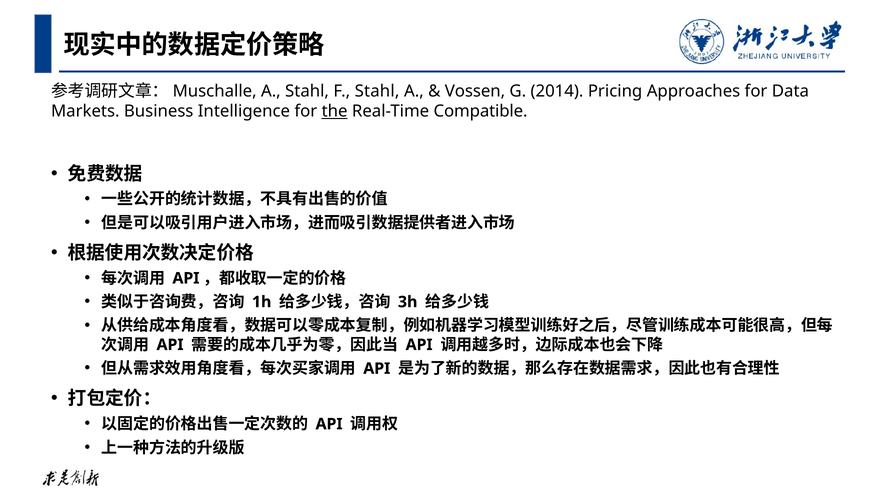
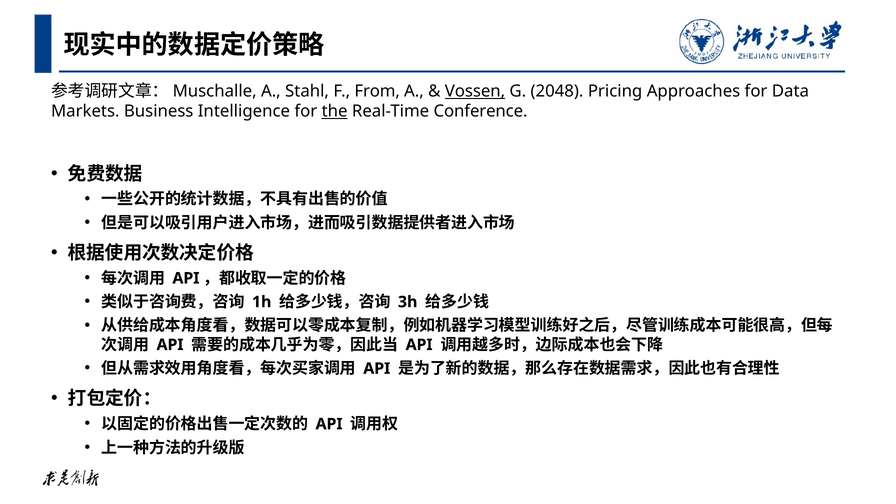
F Stahl: Stahl -> From
Vossen underline: none -> present
2014: 2014 -> 2048
Compatible: Compatible -> Conference
